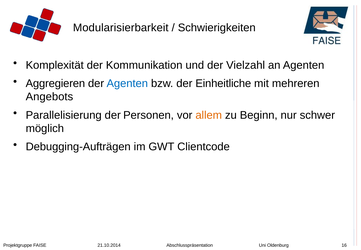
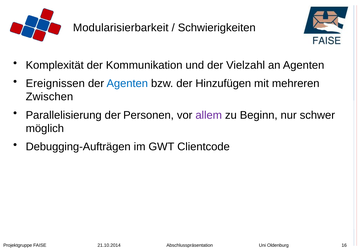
Aggregieren: Aggregieren -> Ereignissen
Einheitliche: Einheitliche -> Hinzufügen
Angebots: Angebots -> Zwischen
allem colour: orange -> purple
